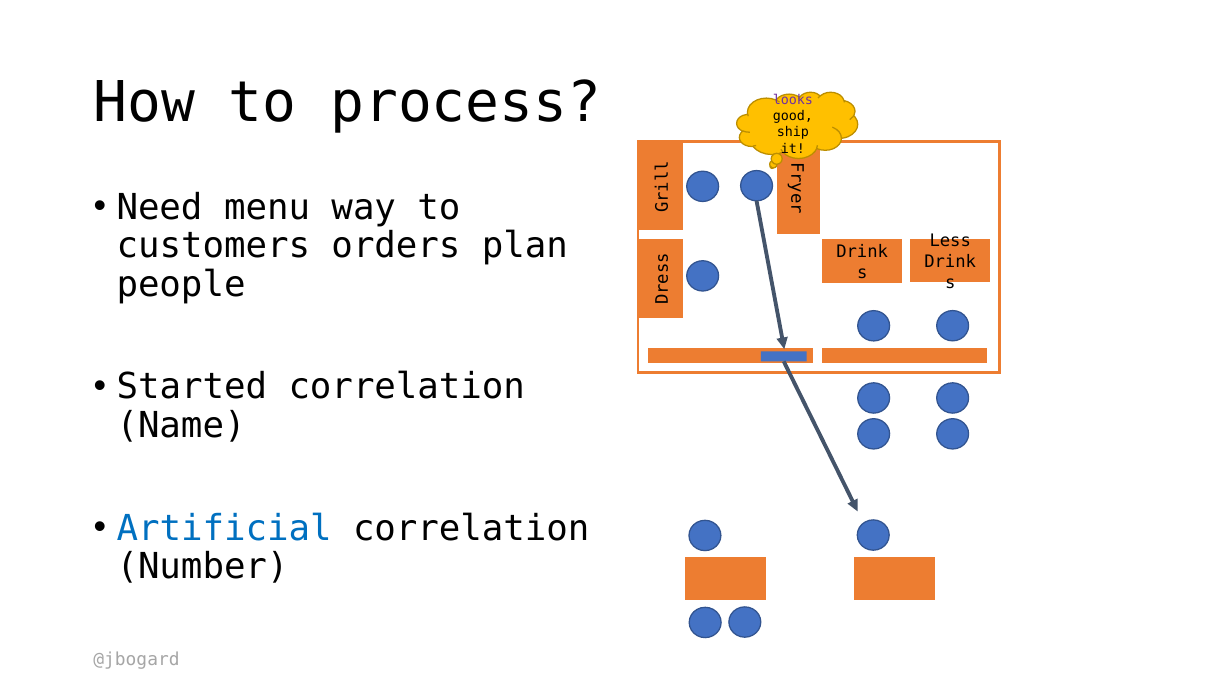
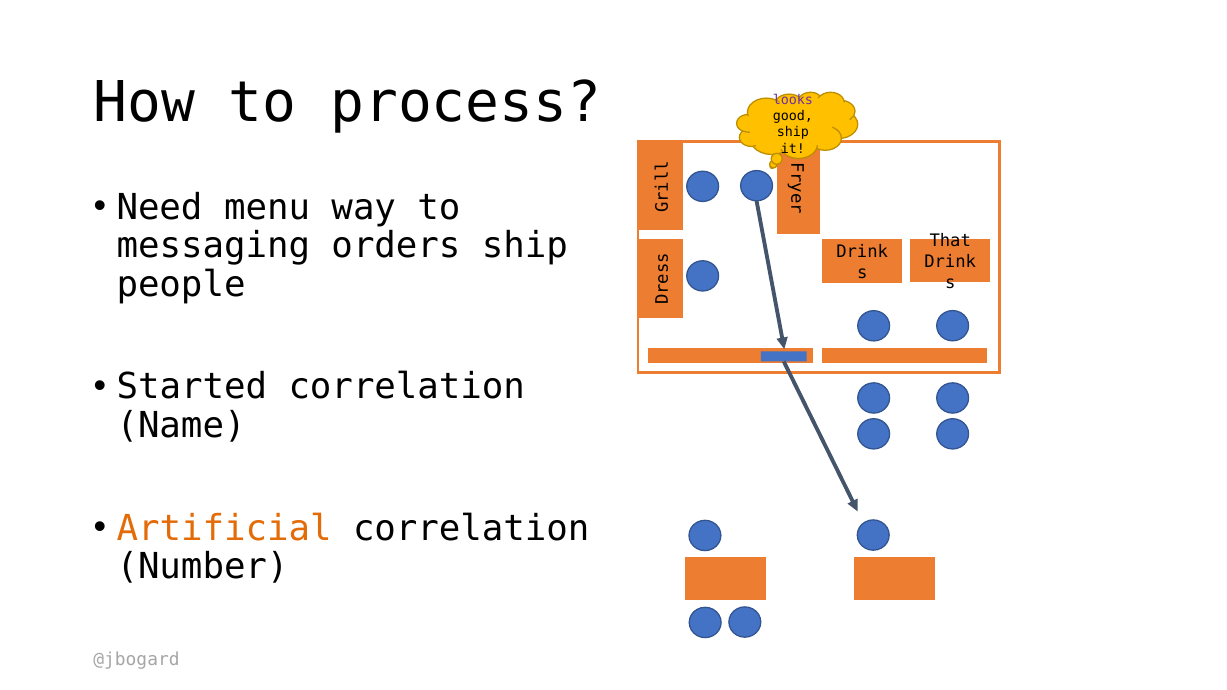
customers: customers -> messaging
orders plan: plan -> ship
Less: Less -> That
Artificial colour: blue -> orange
